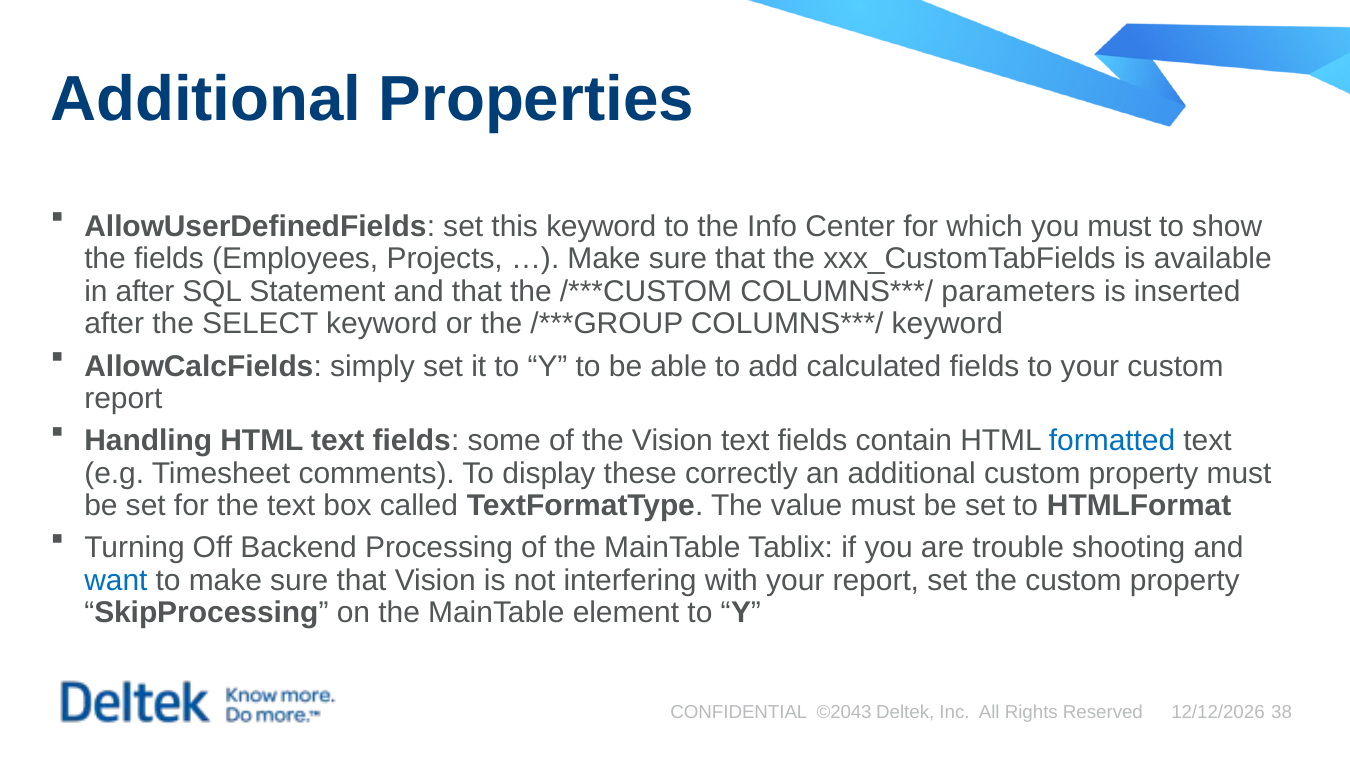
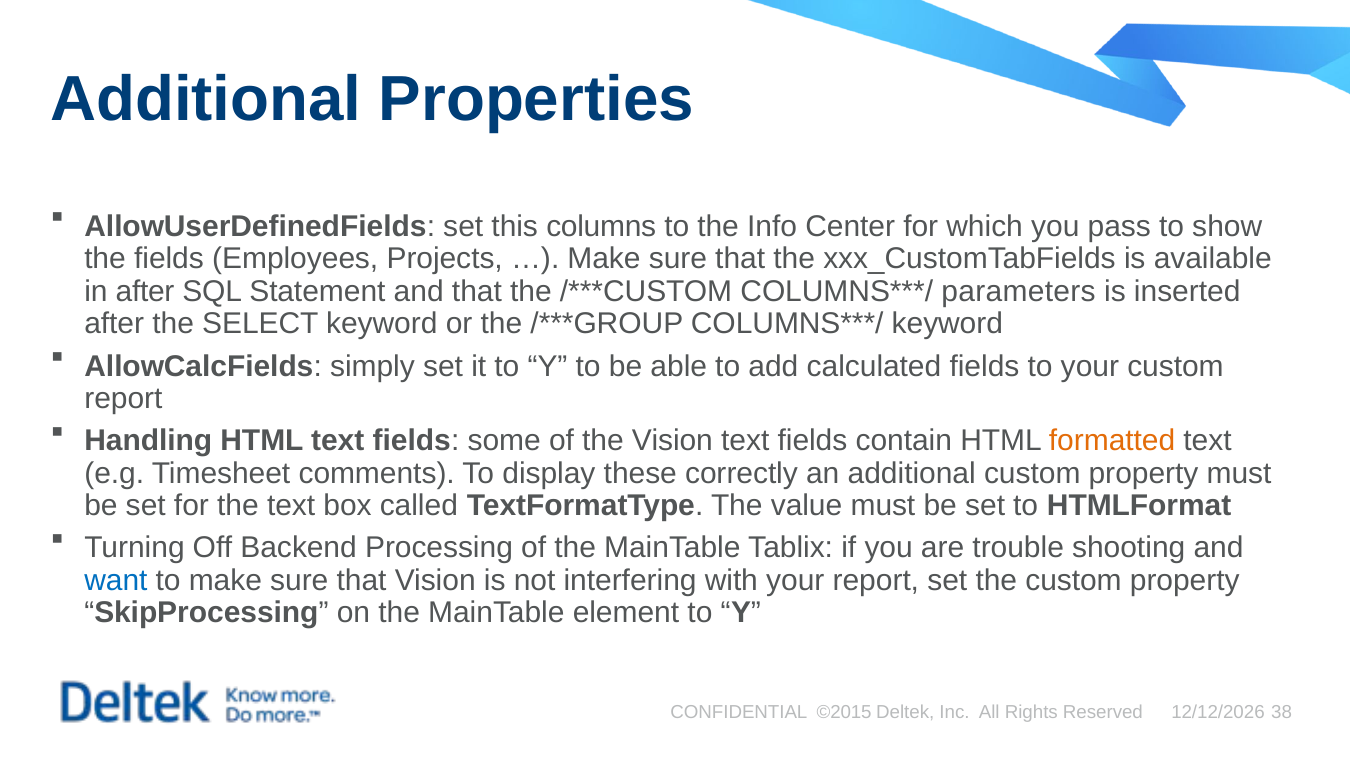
this keyword: keyword -> columns
you must: must -> pass
formatted colour: blue -> orange
©2043: ©2043 -> ©2015
